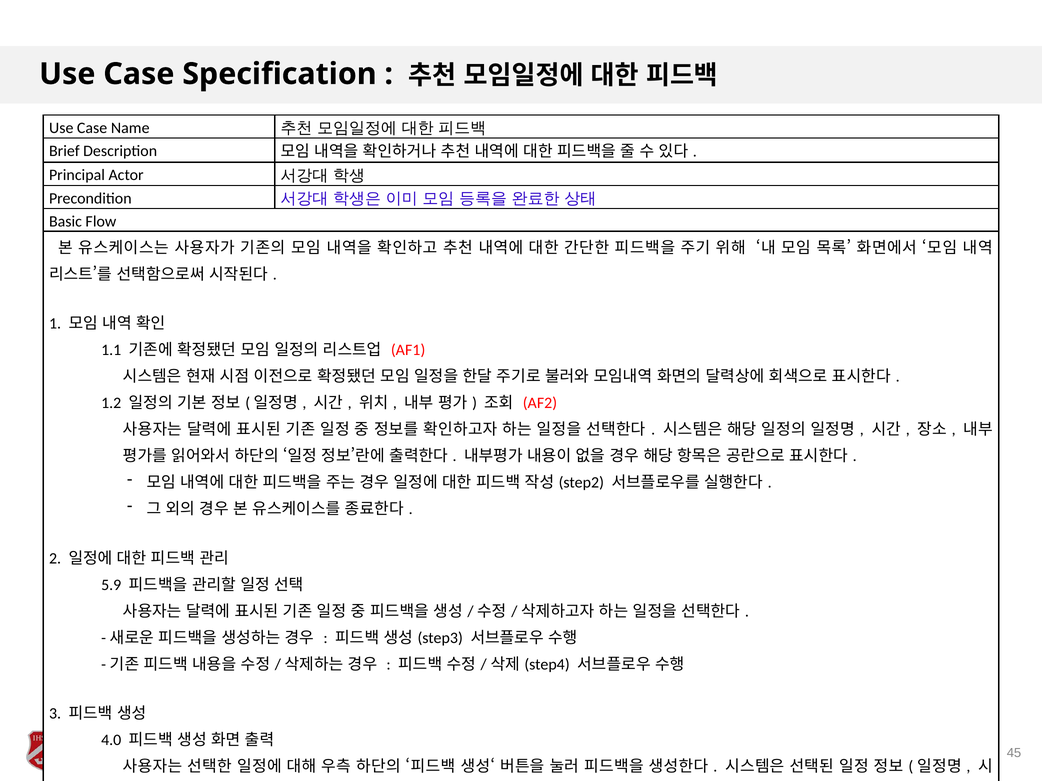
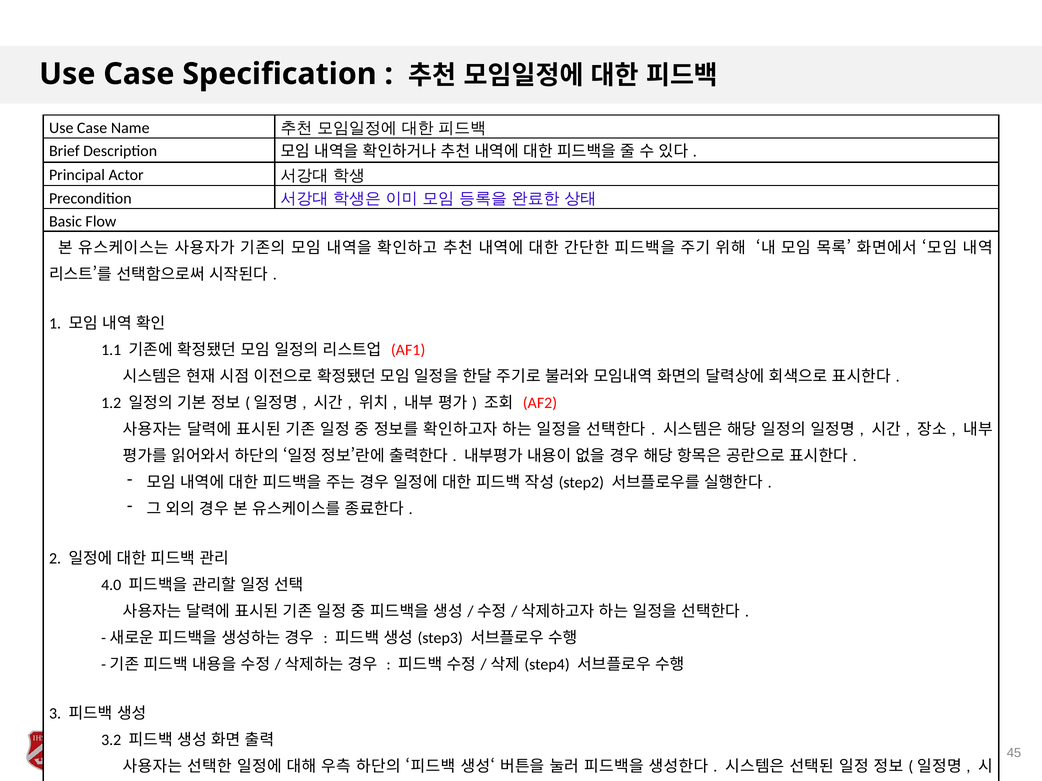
5.9: 5.9 -> 4.0
4.0: 4.0 -> 3.2
